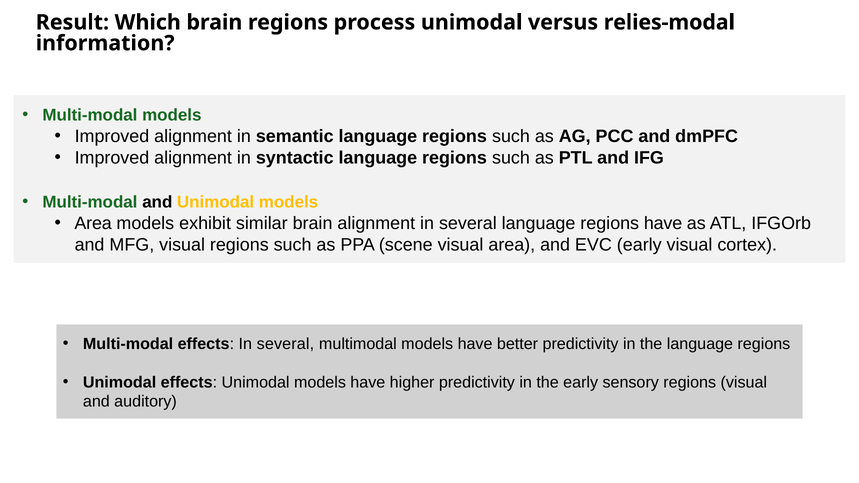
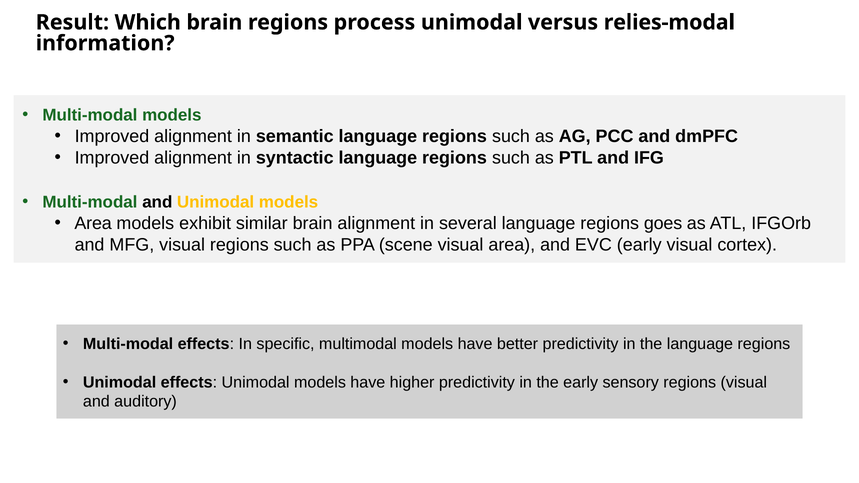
regions have: have -> goes
effects In several: several -> specific
